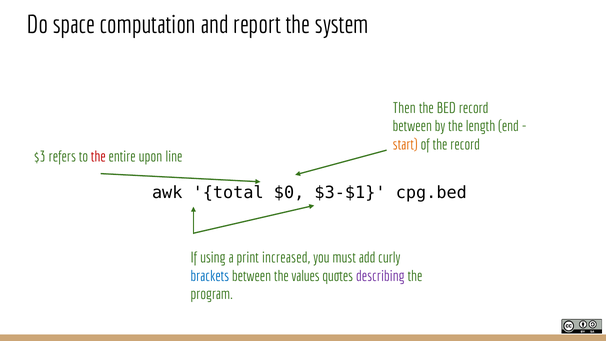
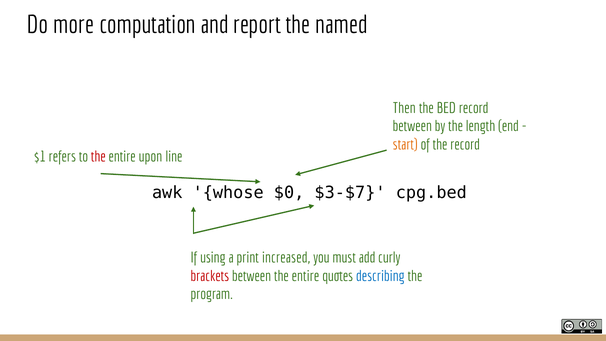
space: space -> more
system: system -> named
$3: $3 -> $1
total: total -> whose
$3-$1: $3-$1 -> $3-$7
brackets colour: blue -> red
between the values: values -> entire
describing colour: purple -> blue
